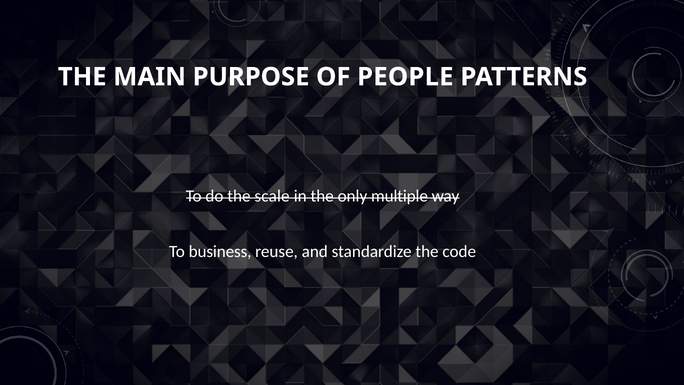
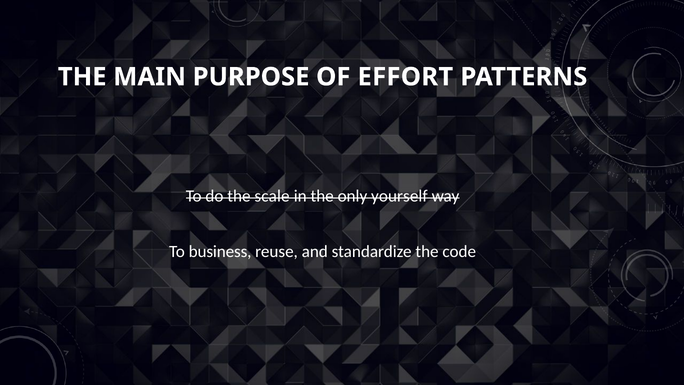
PEOPLE: PEOPLE -> EFFORT
multiple: multiple -> yourself
